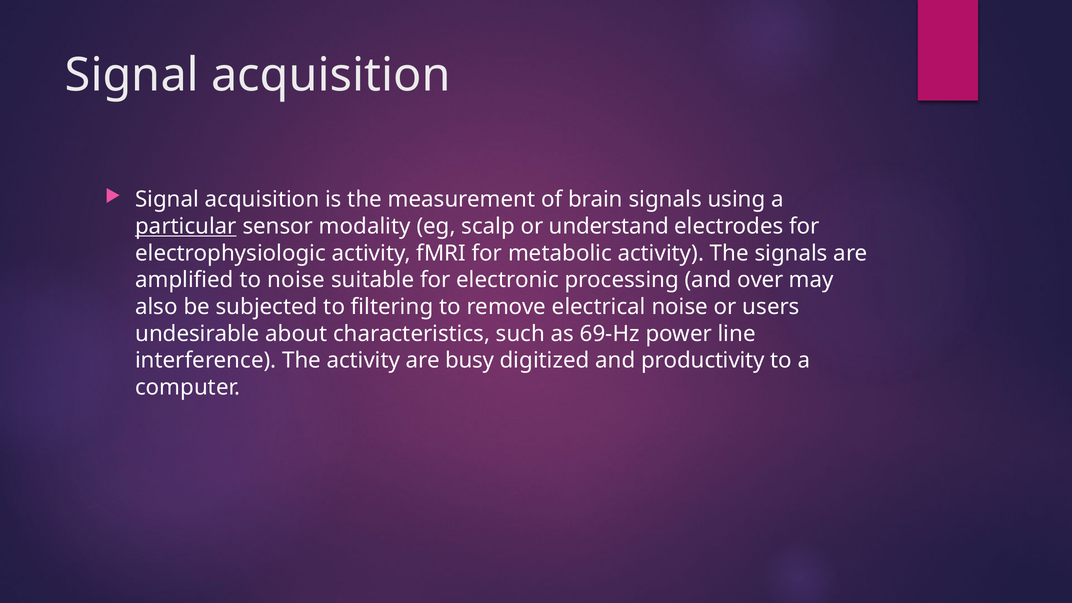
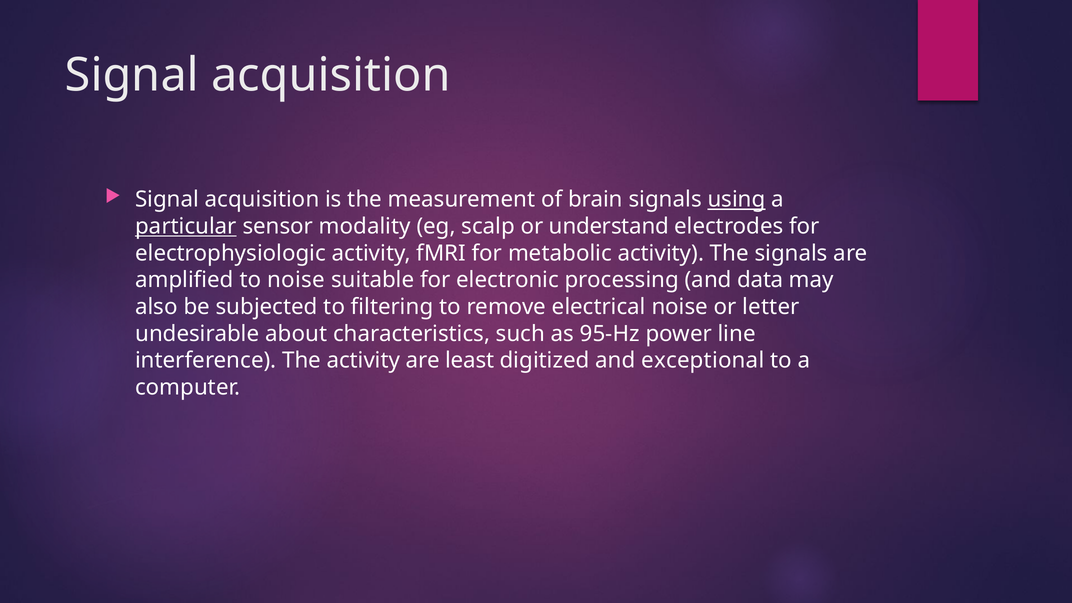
using underline: none -> present
over: over -> data
users: users -> letter
69-Hz: 69-Hz -> 95-Hz
busy: busy -> least
productivity: productivity -> exceptional
